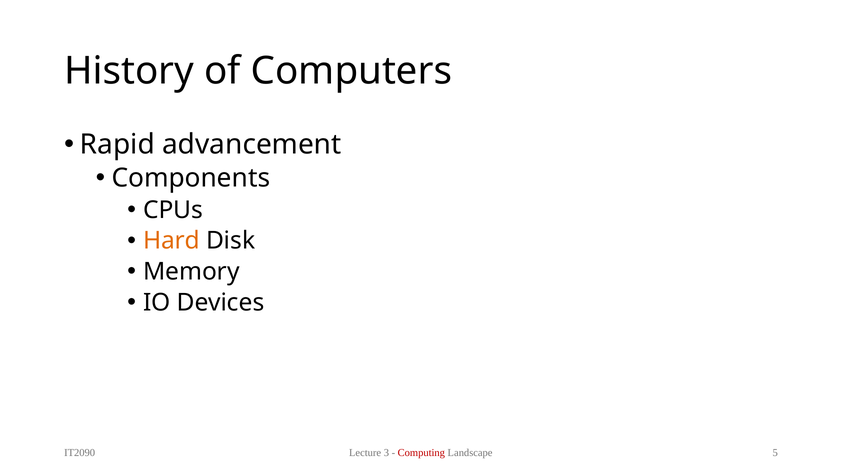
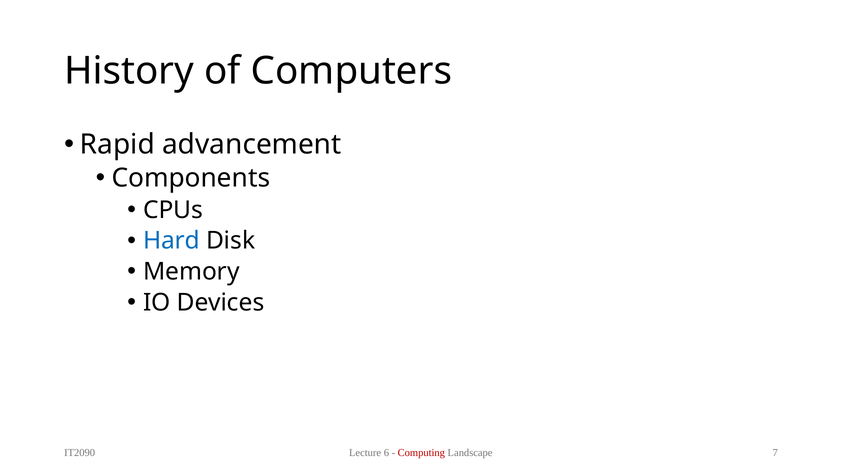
Hard colour: orange -> blue
3: 3 -> 6
5: 5 -> 7
